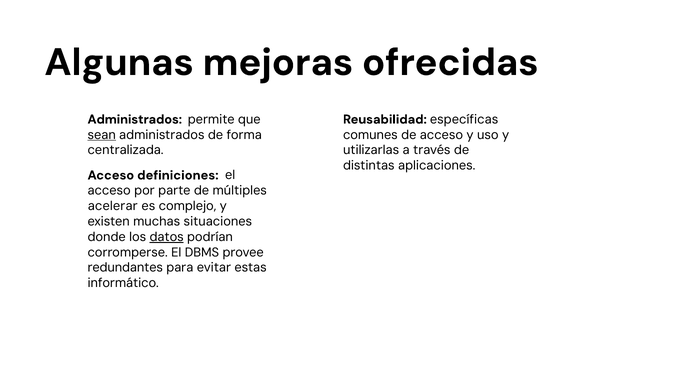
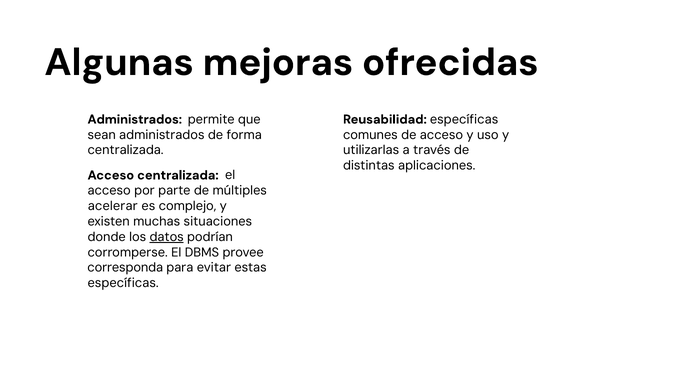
sean underline: present -> none
Acceso definiciones: definiciones -> centralizada
redundantes: redundantes -> corresponda
informático at (123, 283): informático -> específicas
